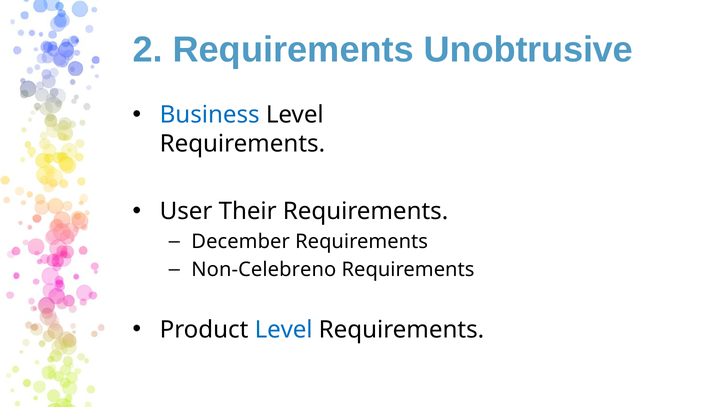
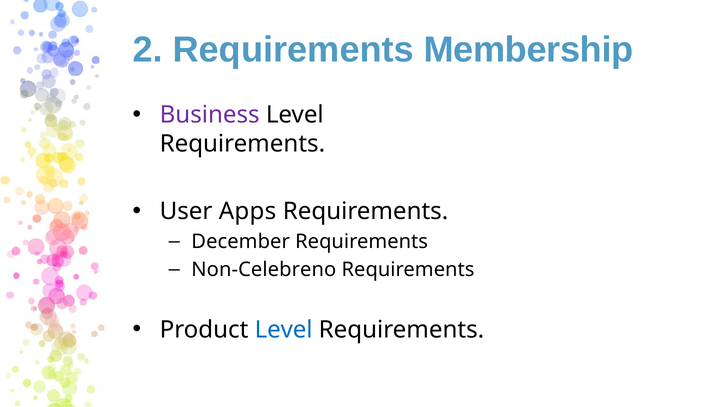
Unobtrusive: Unobtrusive -> Membership
Business colour: blue -> purple
Their: Their -> Apps
